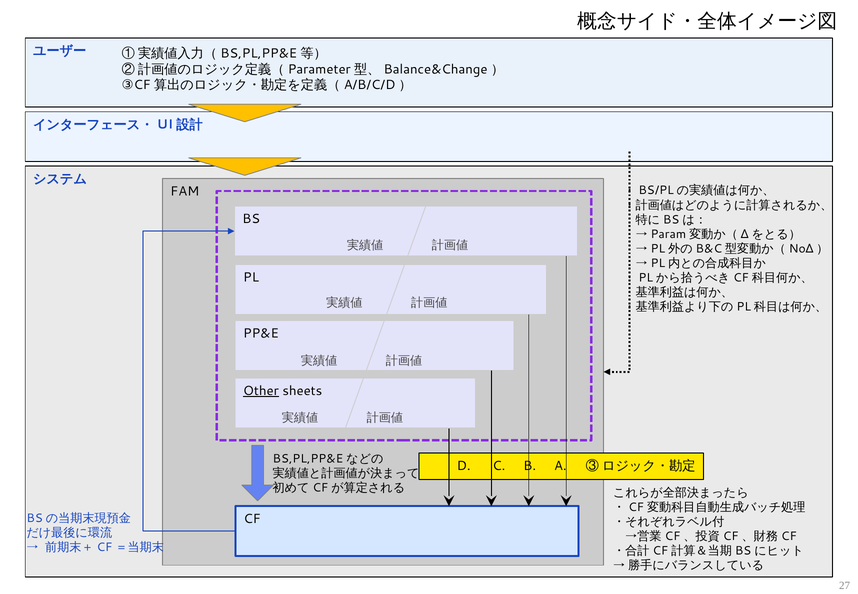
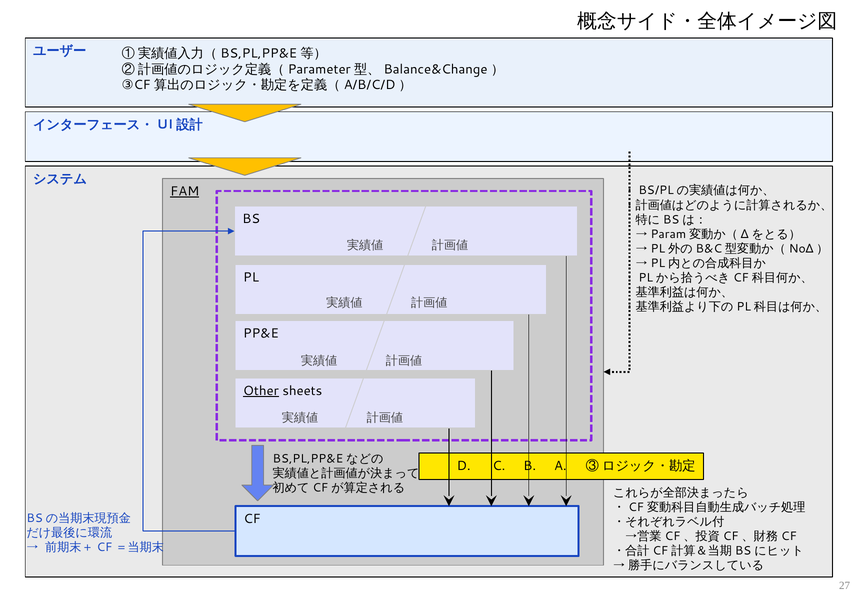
FAM underline: none -> present
